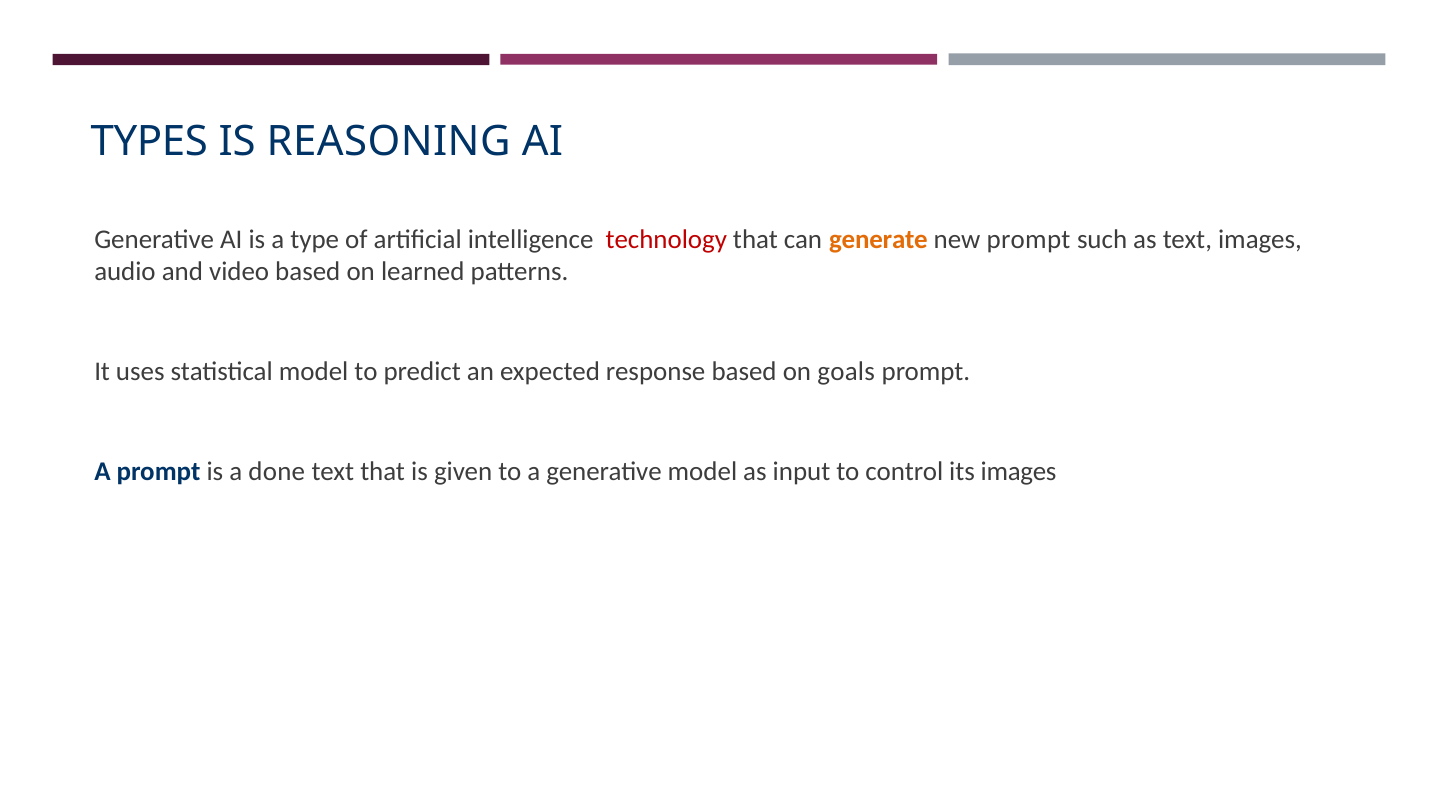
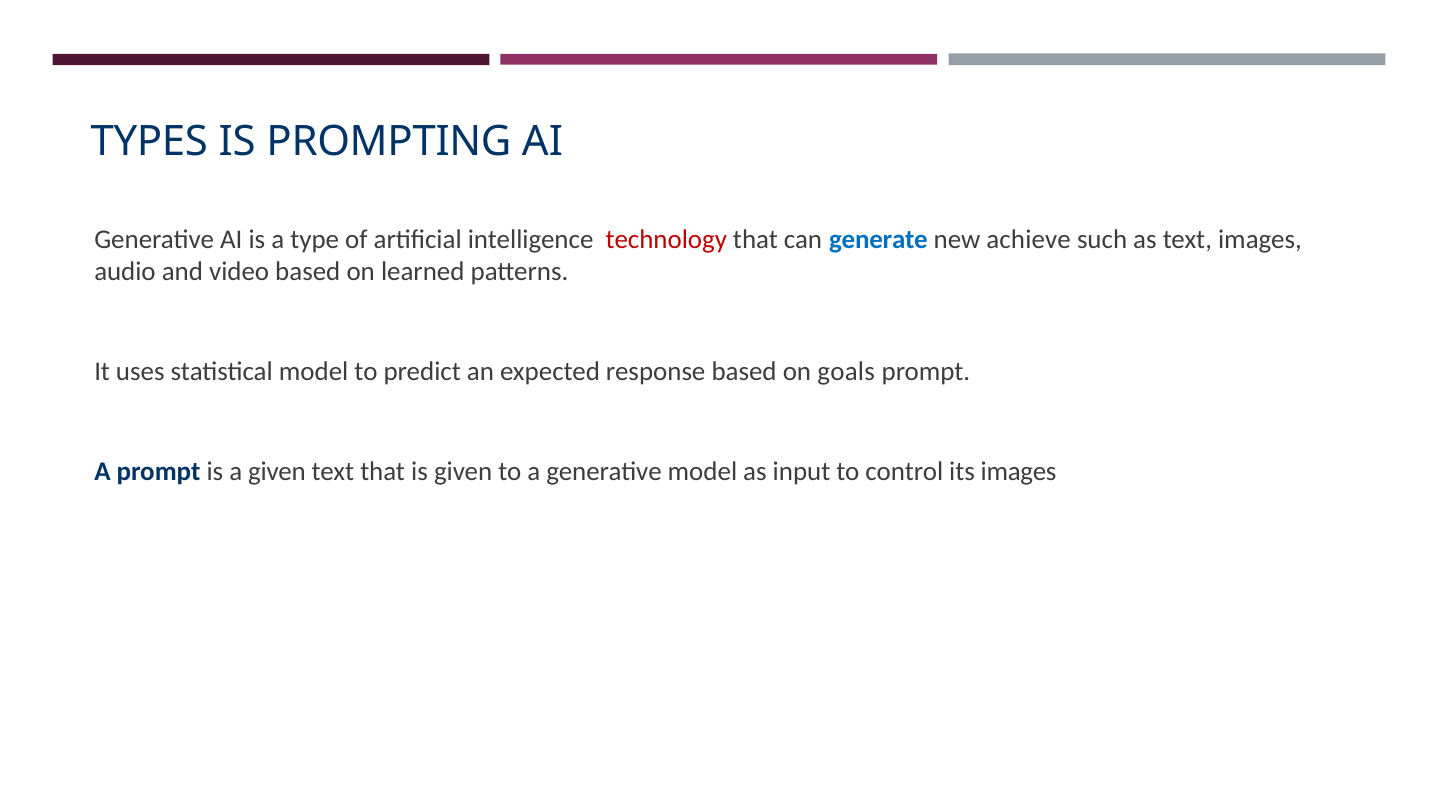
REASONING: REASONING -> PROMPTING
generate colour: orange -> blue
new prompt: prompt -> achieve
a done: done -> given
